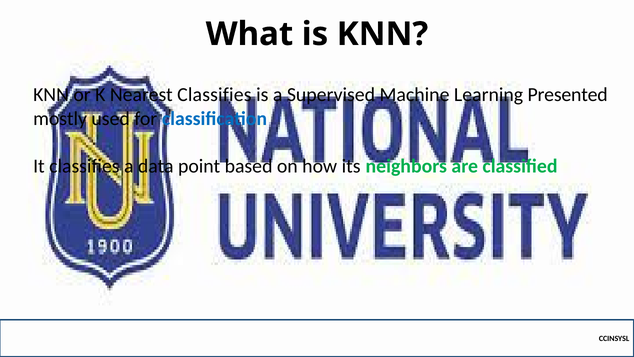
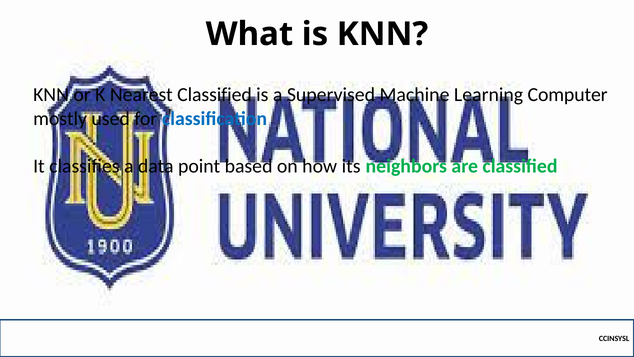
Nearest Classifies: Classifies -> Classified
Presented: Presented -> Computer
